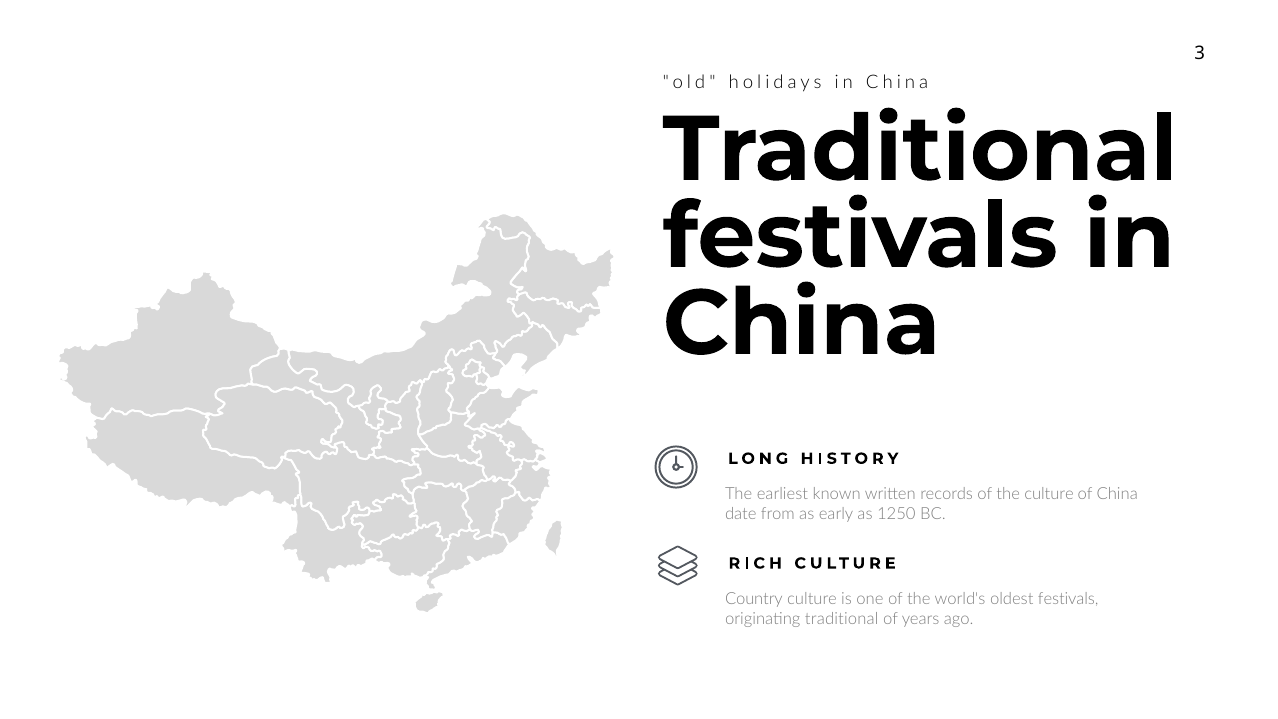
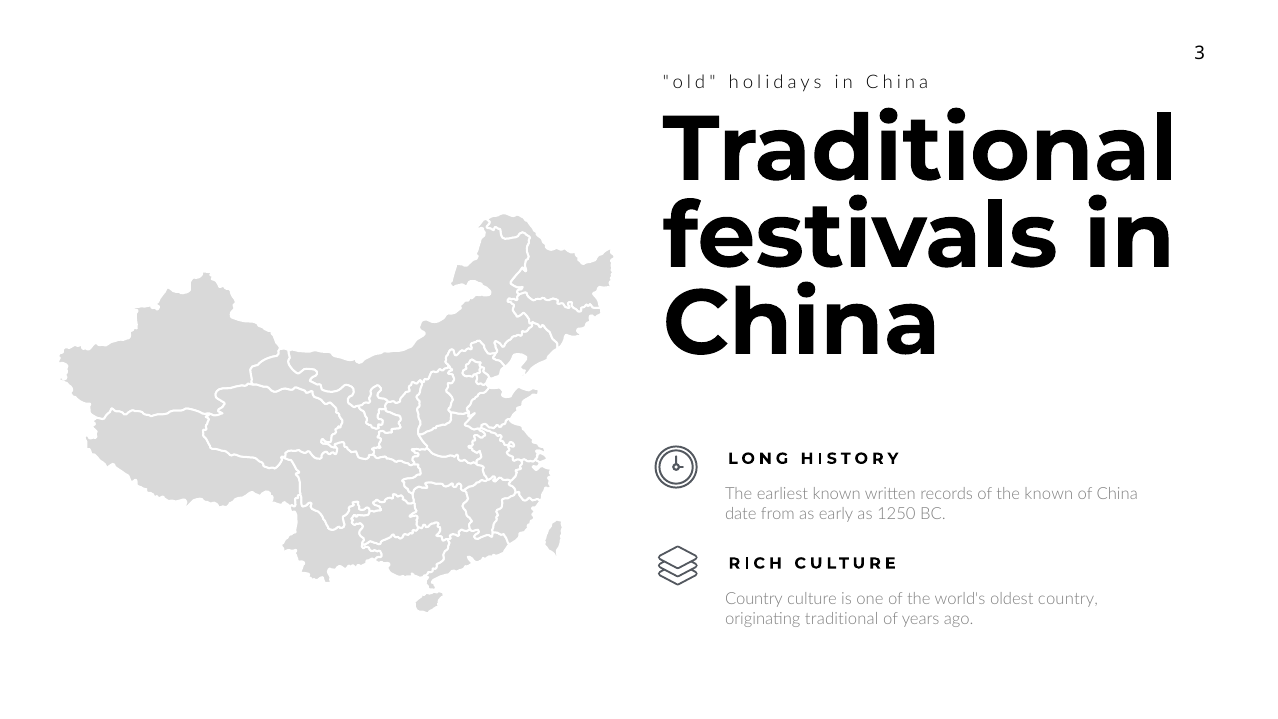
the culture: culture -> known
oldest festivals: festivals -> country
